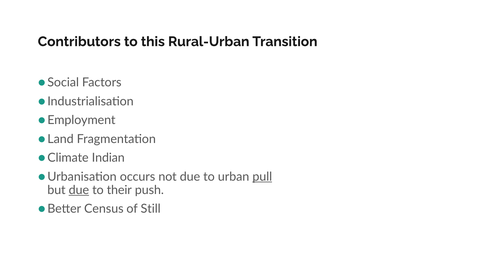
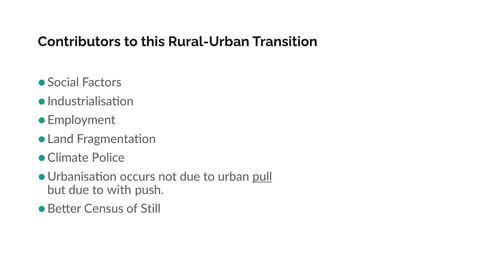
Indian: Indian -> Police
due at (79, 190) underline: present -> none
their: their -> with
